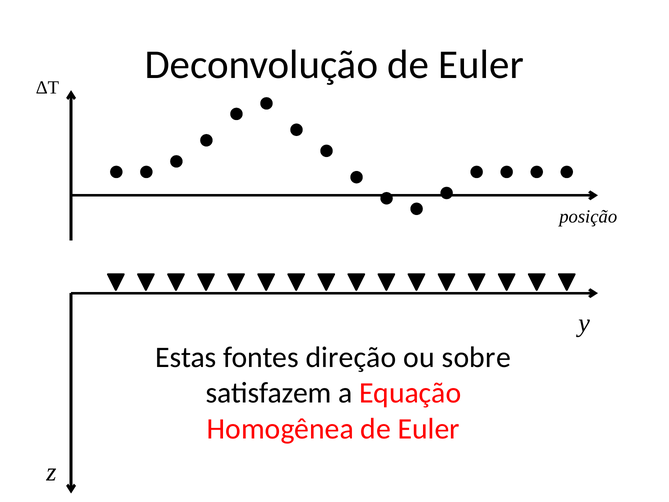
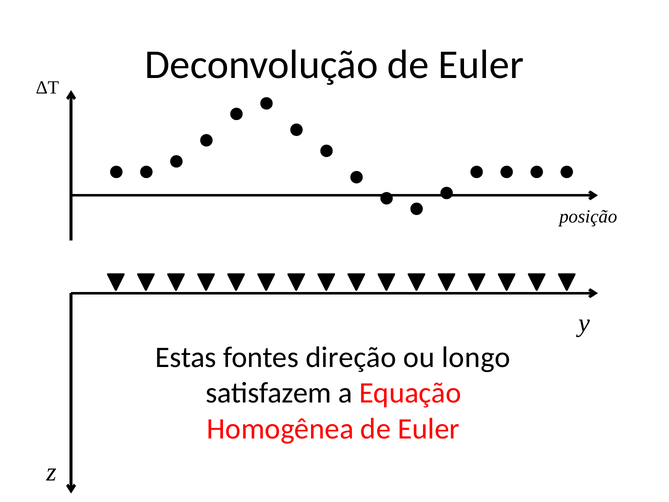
sobre: sobre -> longo
